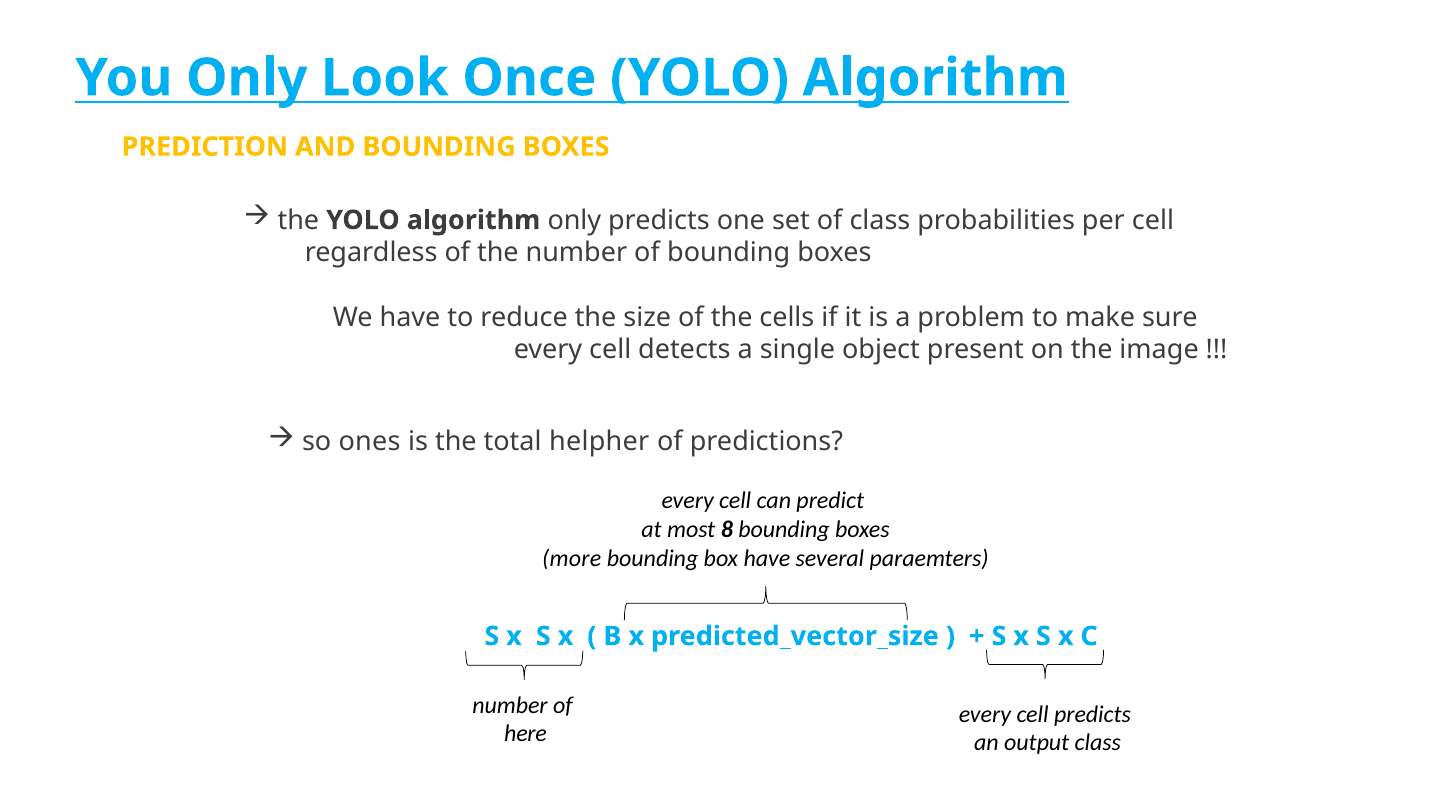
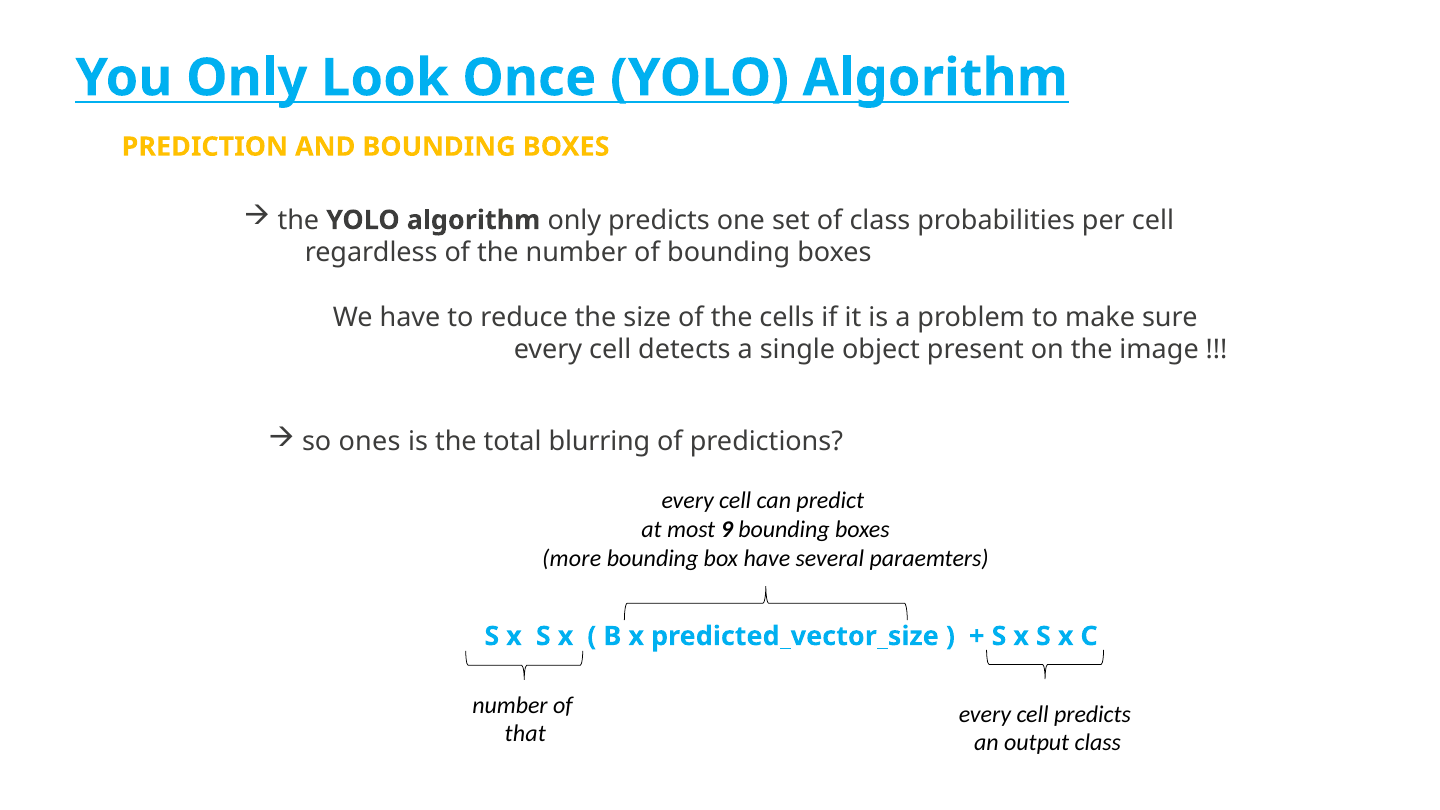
helpher: helpher -> blurring
8: 8 -> 9
here: here -> that
